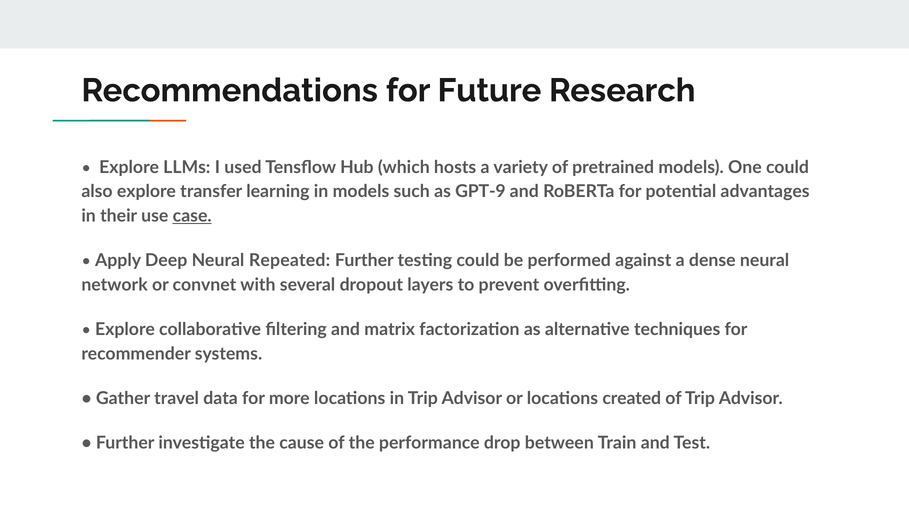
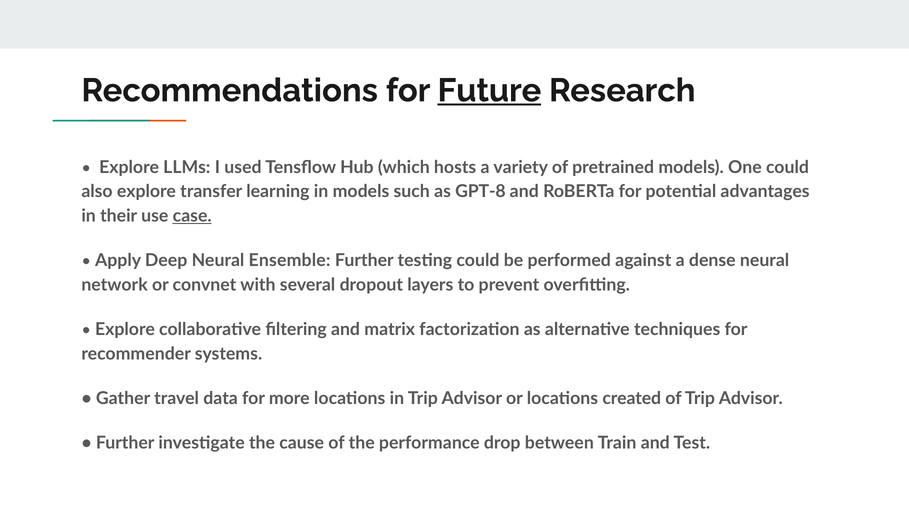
Future underline: none -> present
GPT-9: GPT-9 -> GPT-8
Repeated: Repeated -> Ensemble
